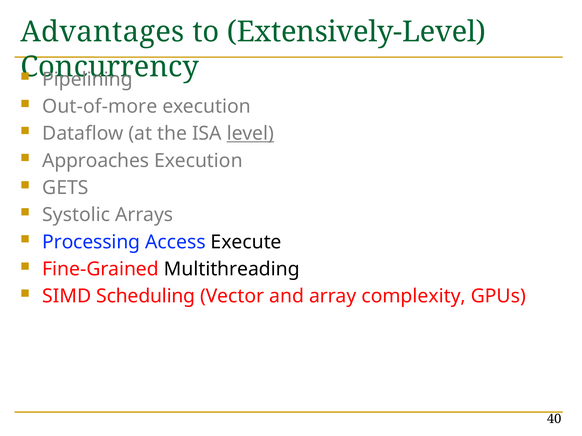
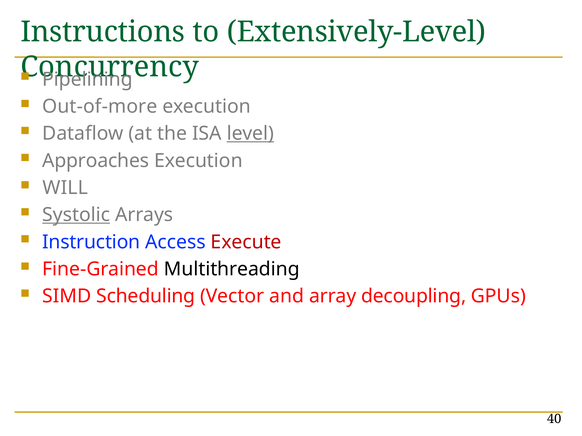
Advantages: Advantages -> Instructions
GETS: GETS -> WILL
Systolic underline: none -> present
Processing: Processing -> Instruction
Execute colour: black -> red
complexity: complexity -> decoupling
